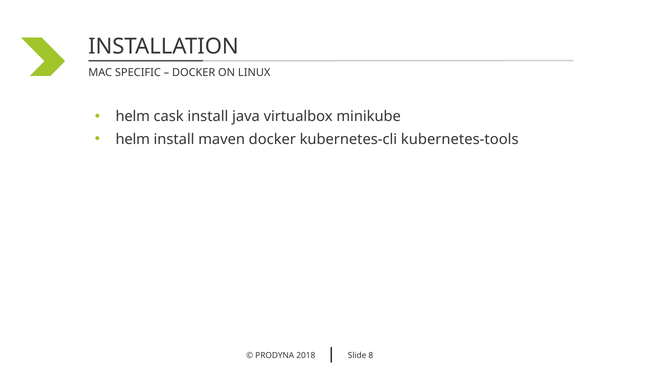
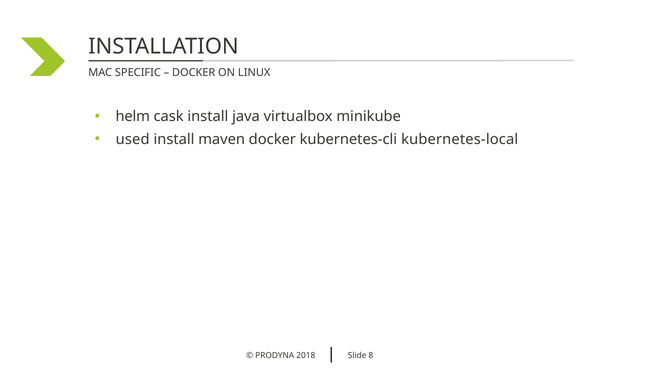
helm at (133, 139): helm -> used
kubernetes-tools: kubernetes-tools -> kubernetes-local
